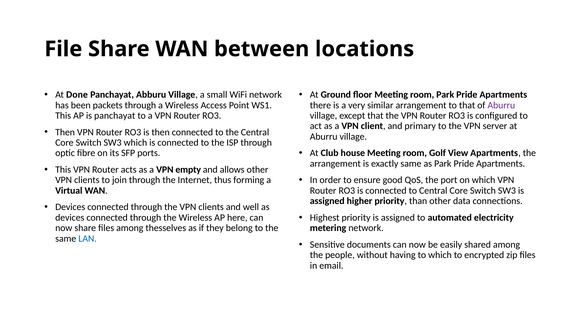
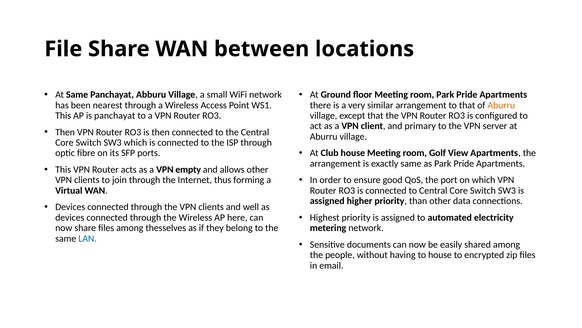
At Done: Done -> Same
packets: packets -> nearest
Aburru at (501, 105) colour: purple -> orange
to which: which -> house
